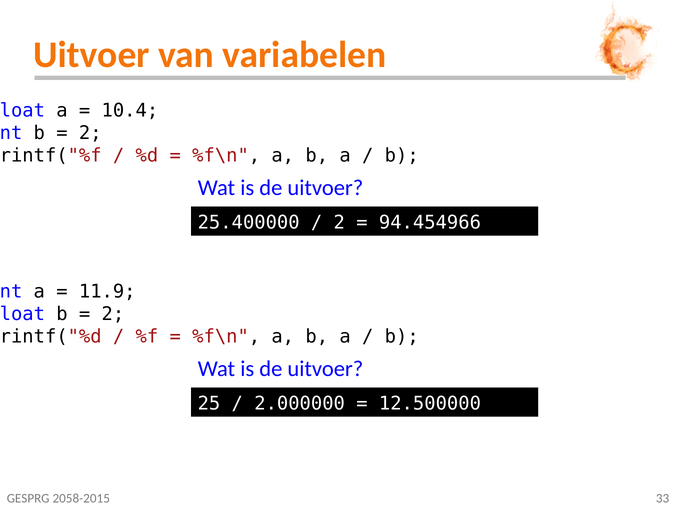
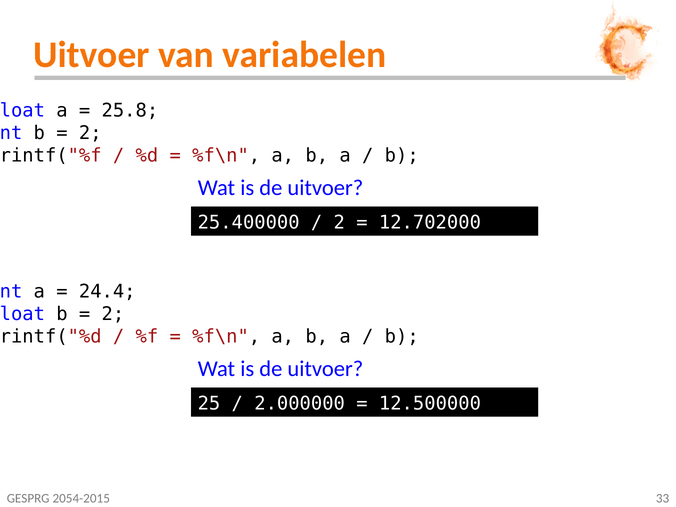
10.4: 10.4 -> 25.8
94.454966: 94.454966 -> 12.702000
11.9: 11.9 -> 24.4
2058-2015: 2058-2015 -> 2054-2015
